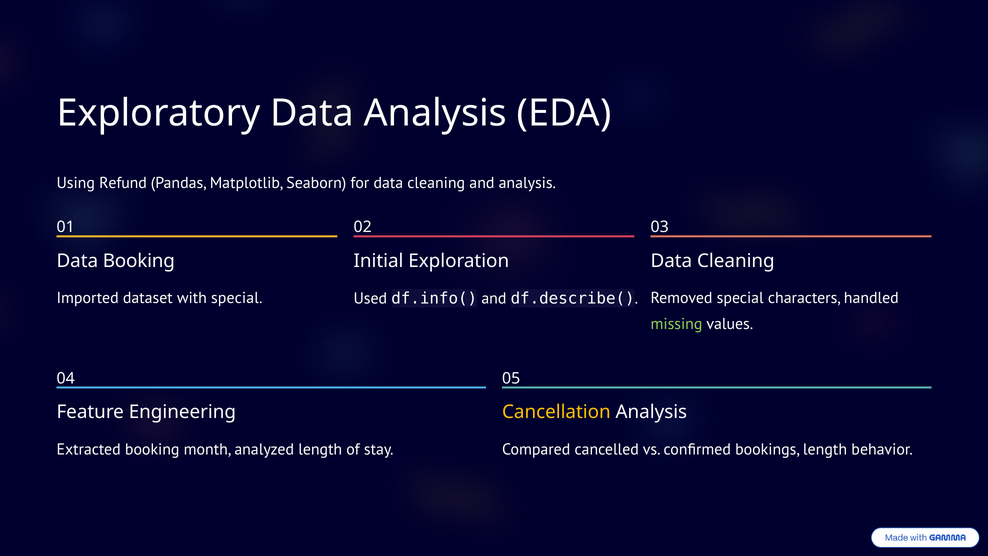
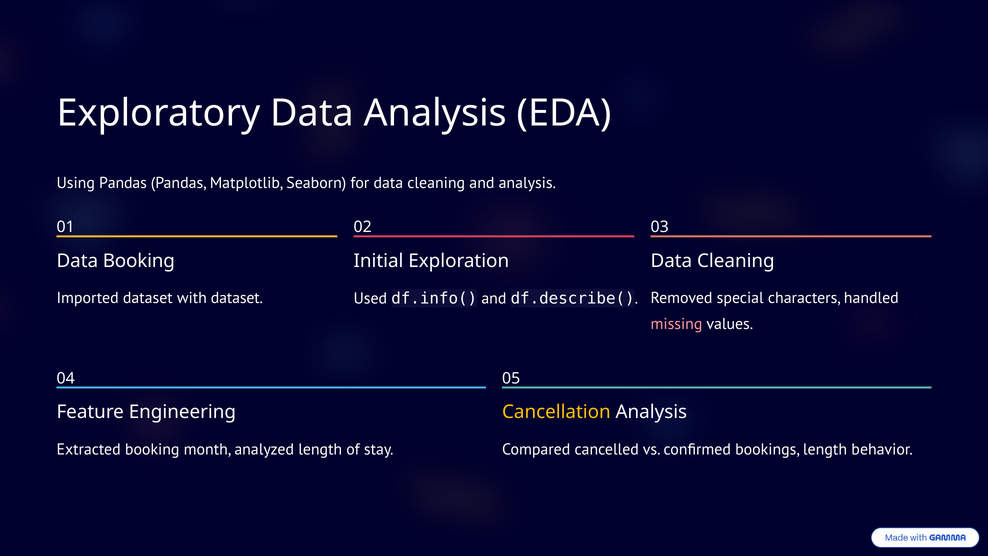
Using Refund: Refund -> Pandas
with special: special -> dataset
missing colour: light green -> pink
